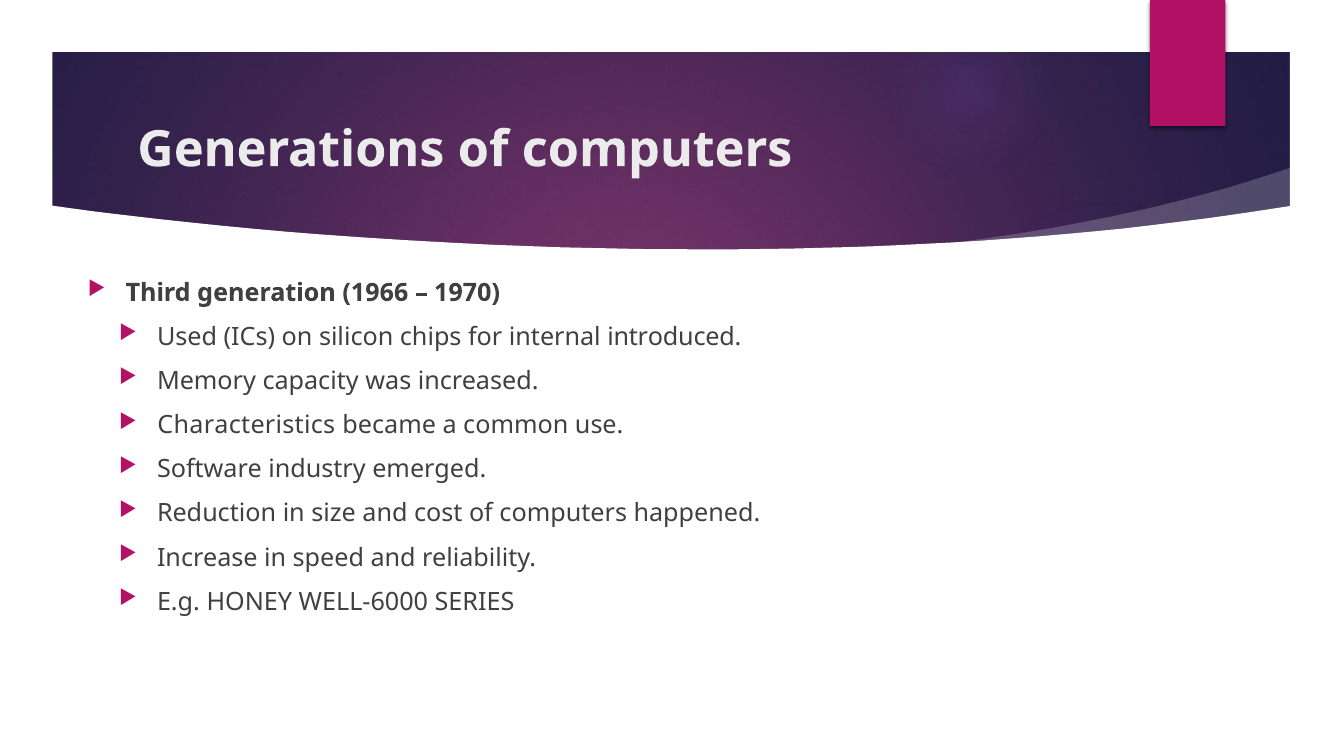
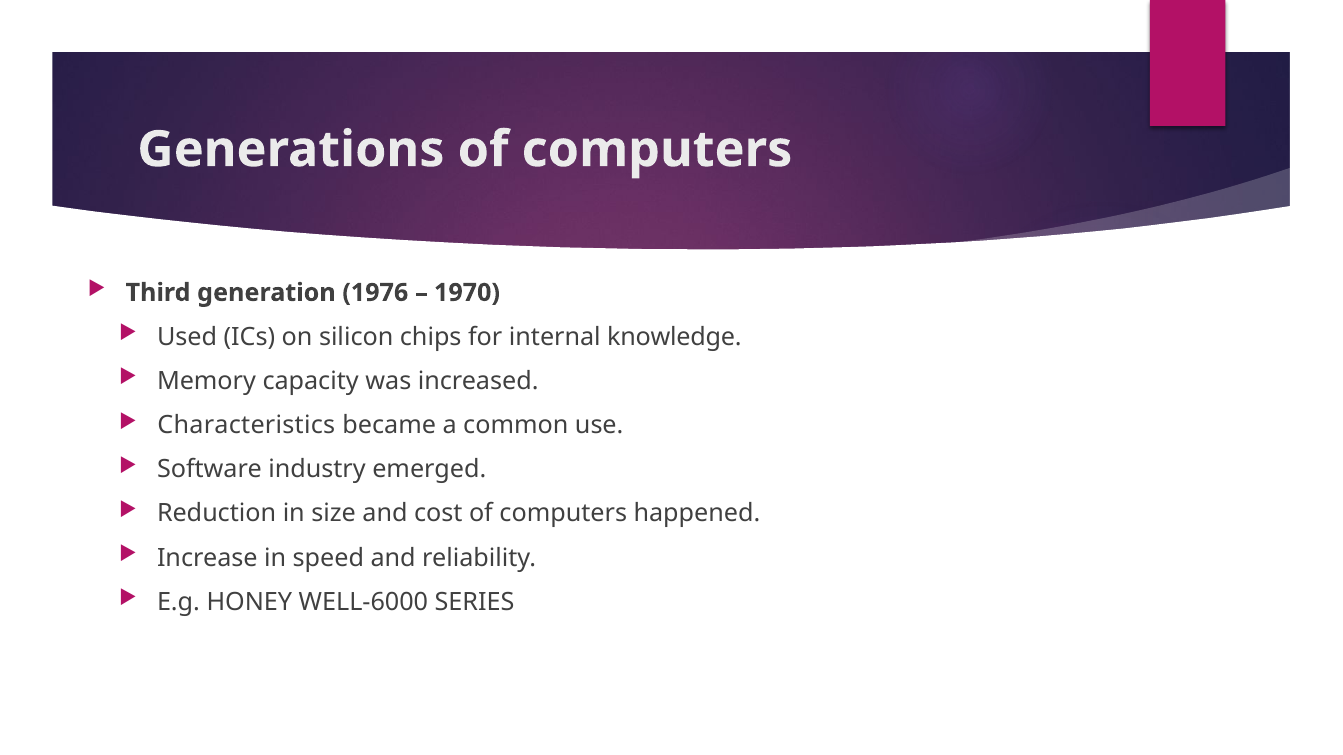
1966: 1966 -> 1976
introduced: introduced -> knowledge
